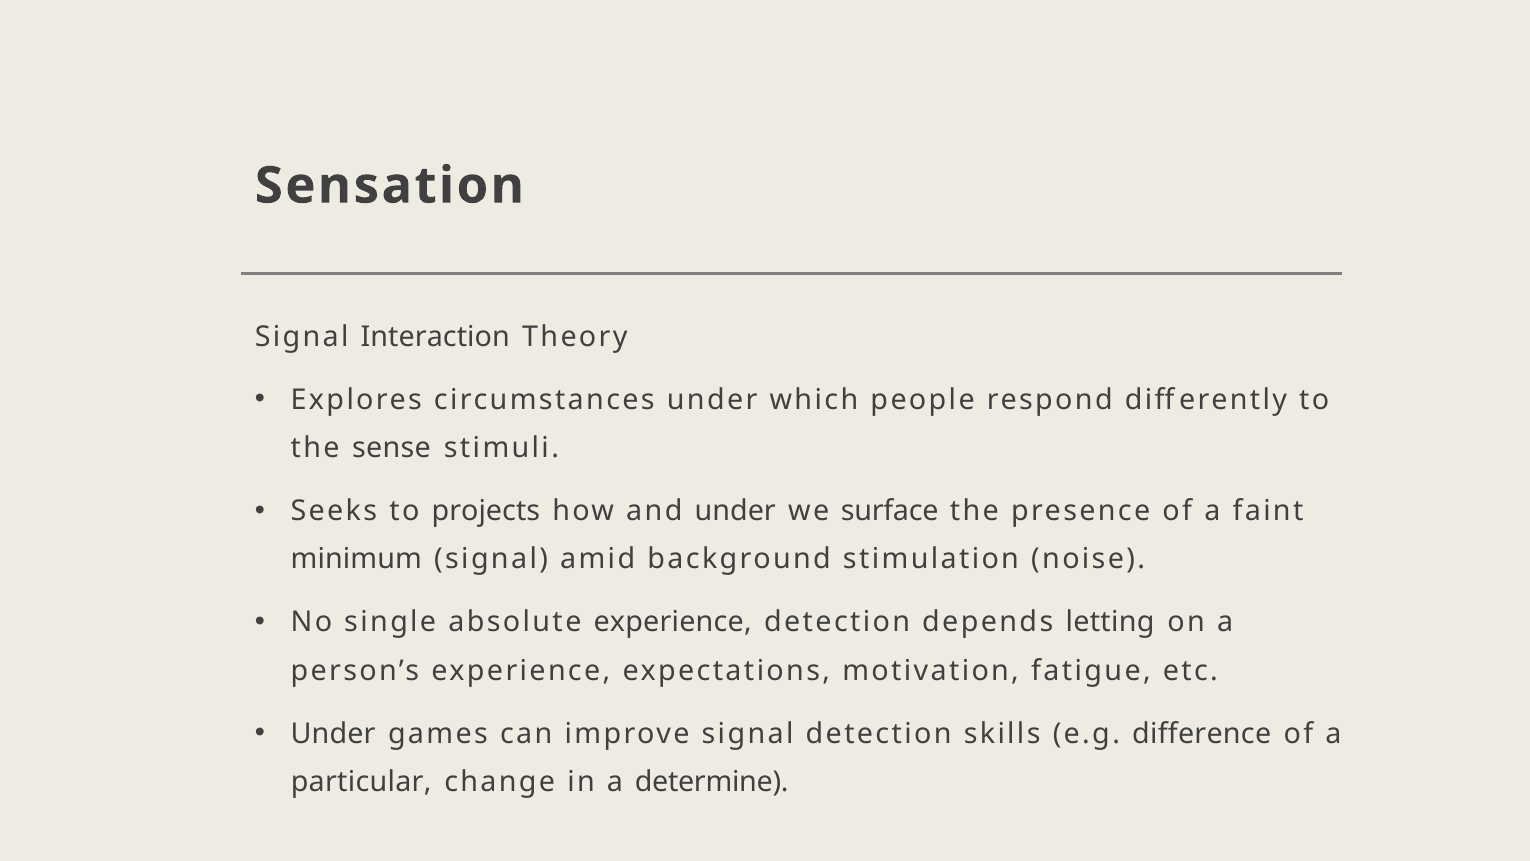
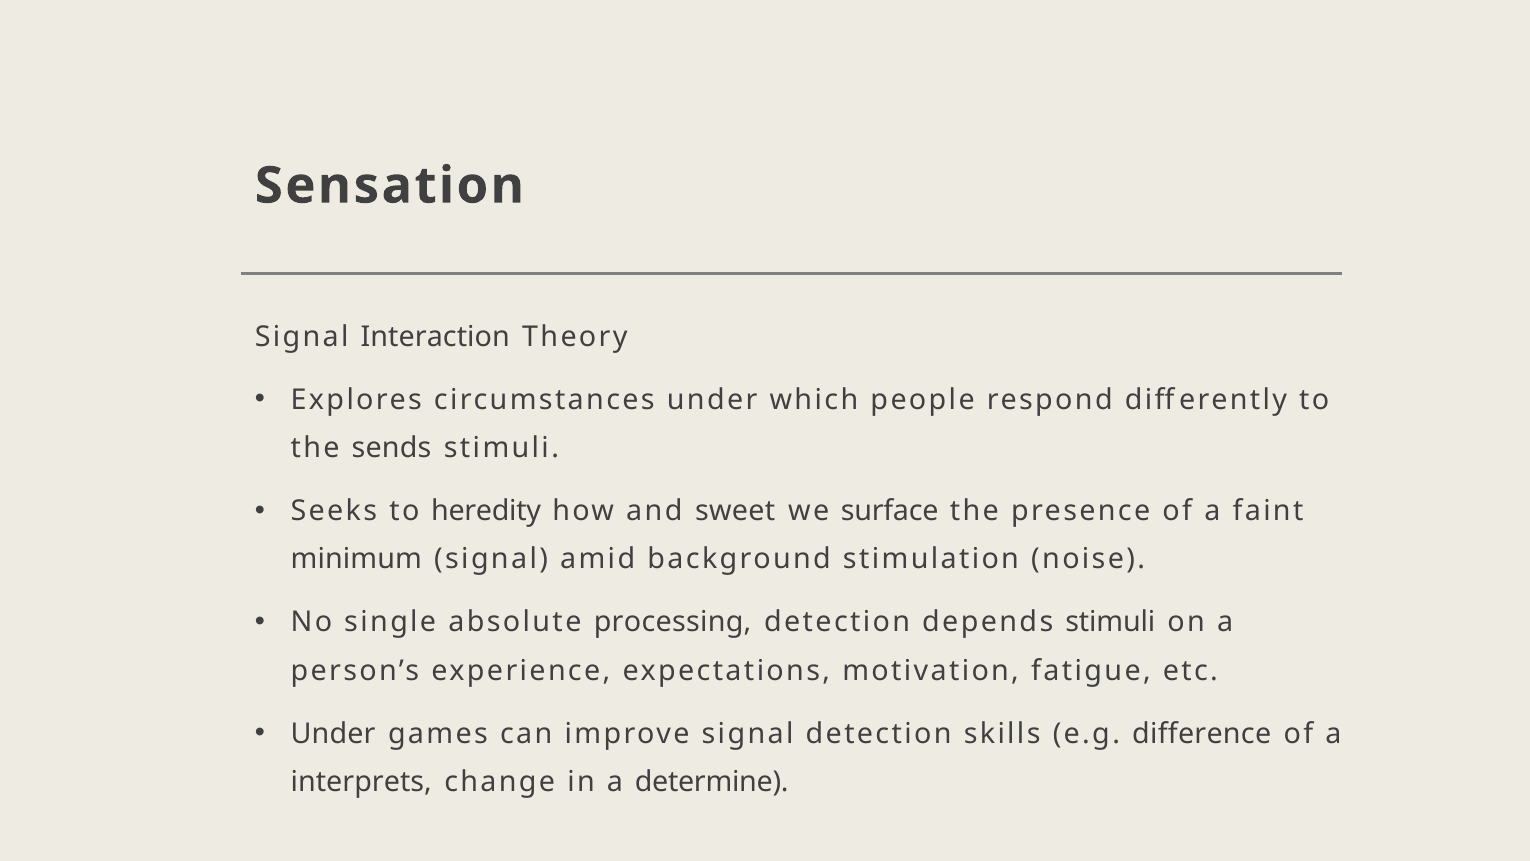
sense: sense -> sends
projects: projects -> heredity
and under: under -> sweet
absolute experience: experience -> processing
depends letting: letting -> stimuli
particular: particular -> interprets
